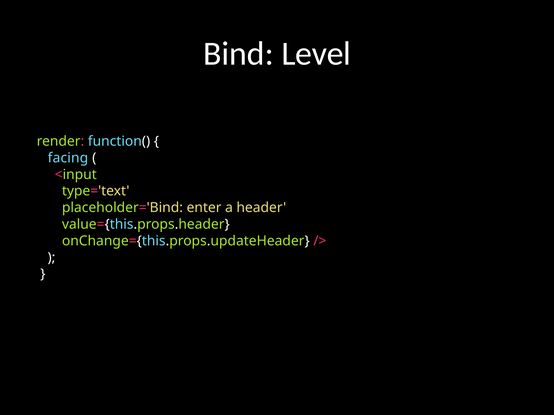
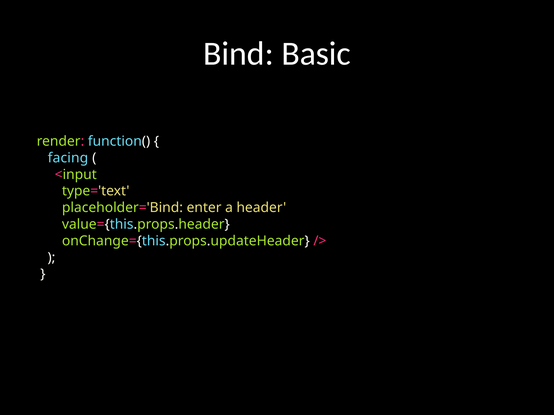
Level: Level -> Basic
